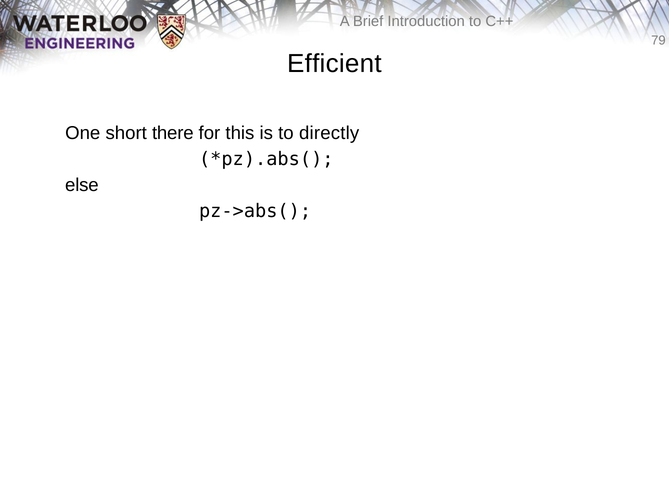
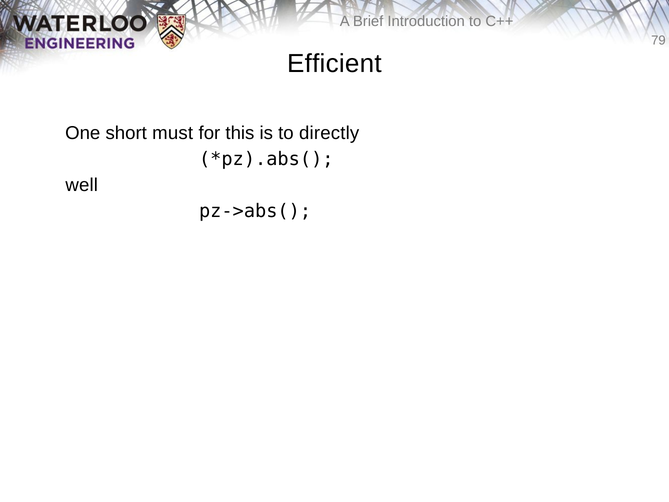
there: there -> must
else: else -> well
